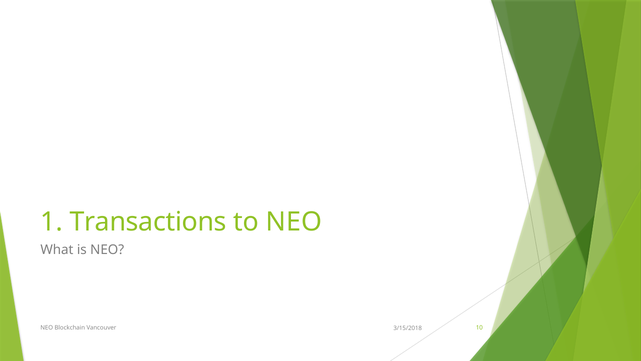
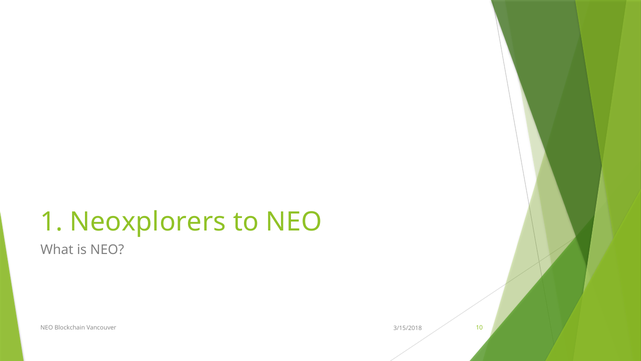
Transactions: Transactions -> Neoxplorers
